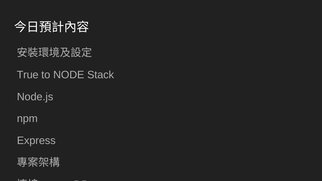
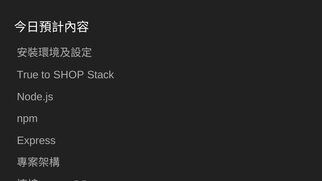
NODE: NODE -> SHOP
